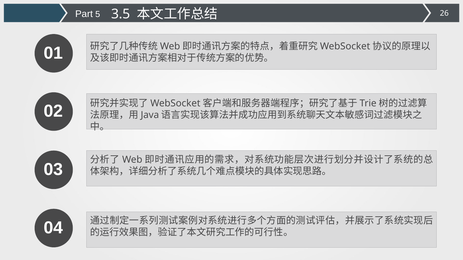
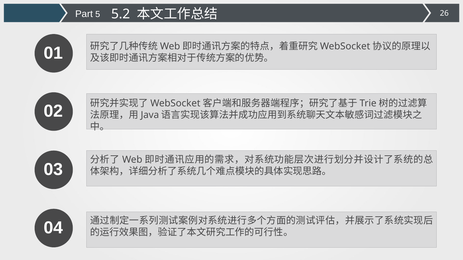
3.5: 3.5 -> 5.2
